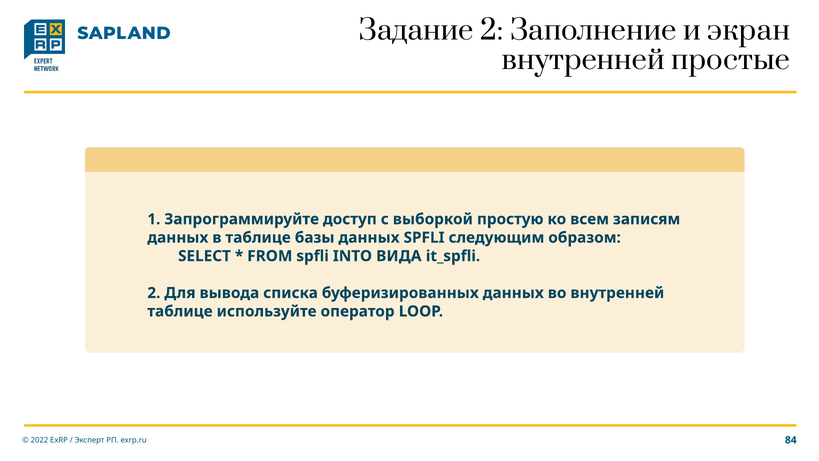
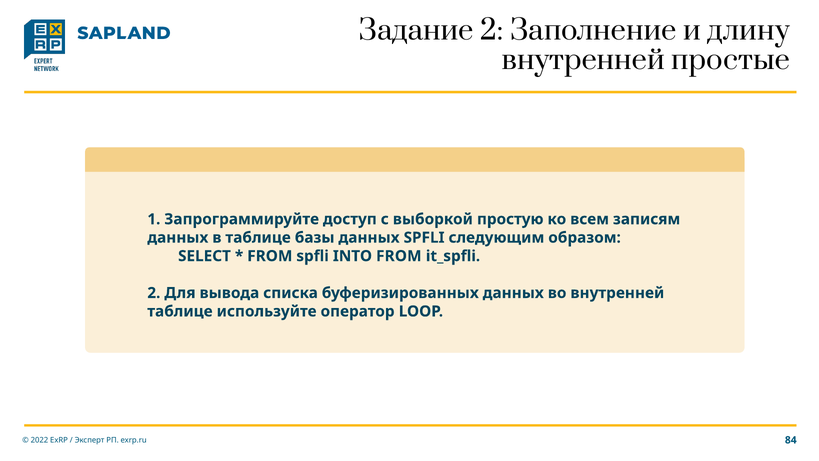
экран: экран -> длину
INTO ВИДА: ВИДА -> FROM
